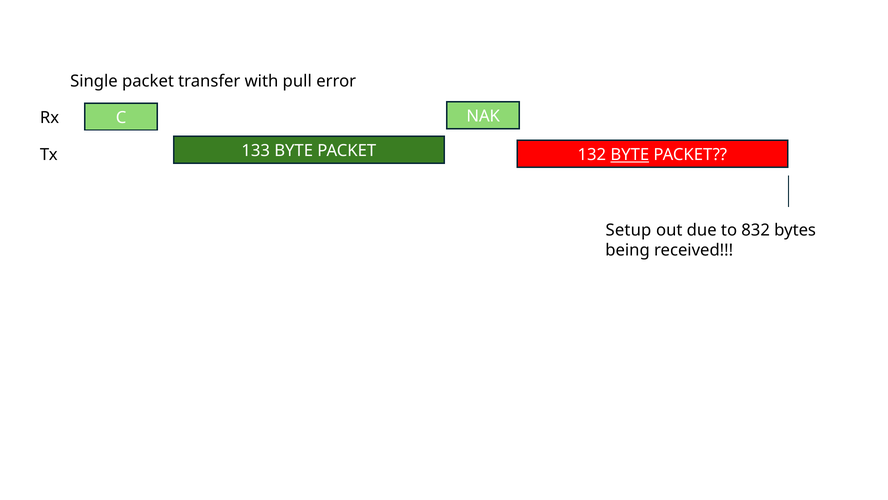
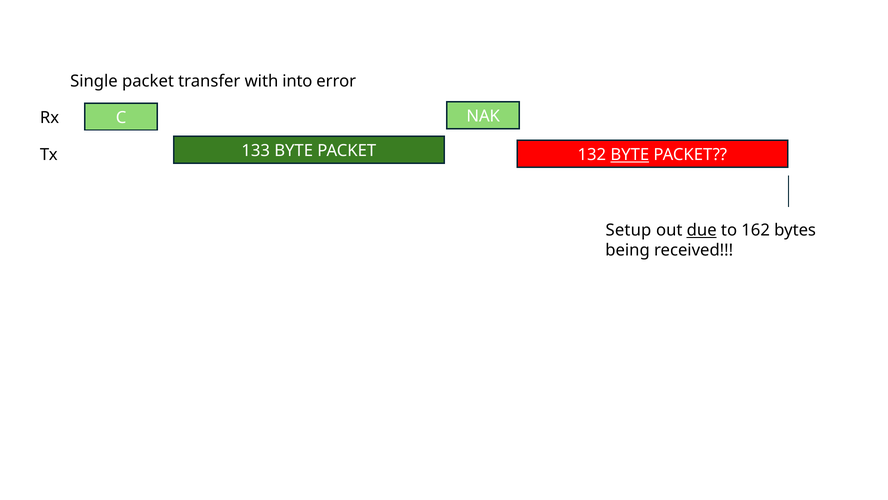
pull: pull -> into
due underline: none -> present
832: 832 -> 162
